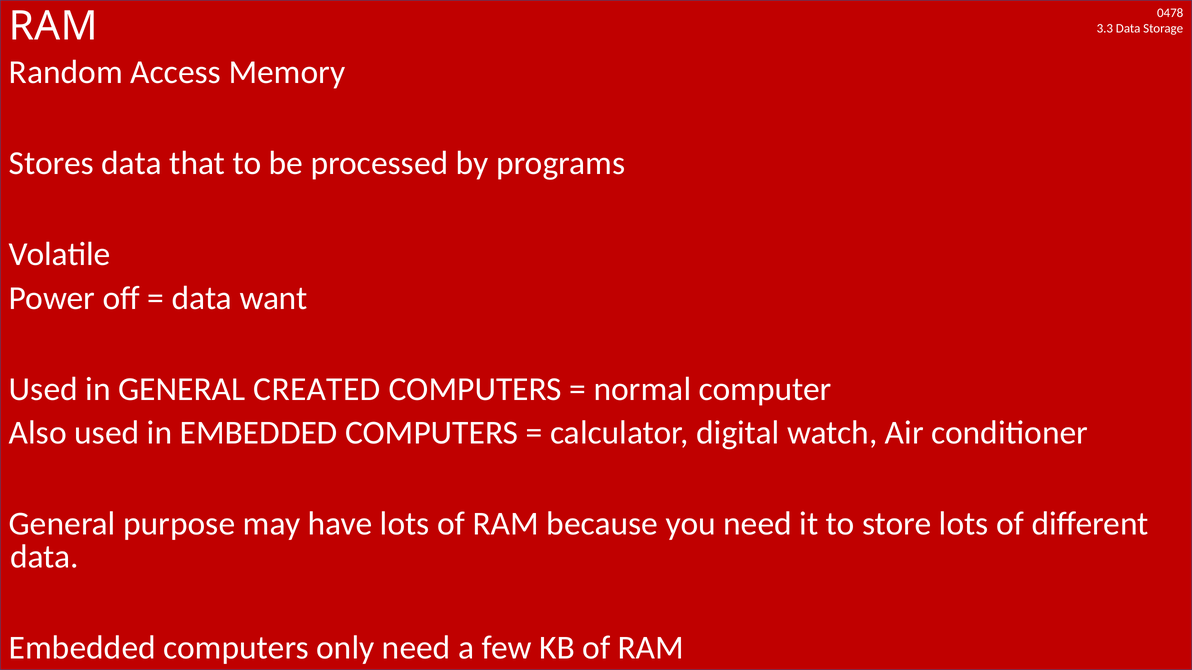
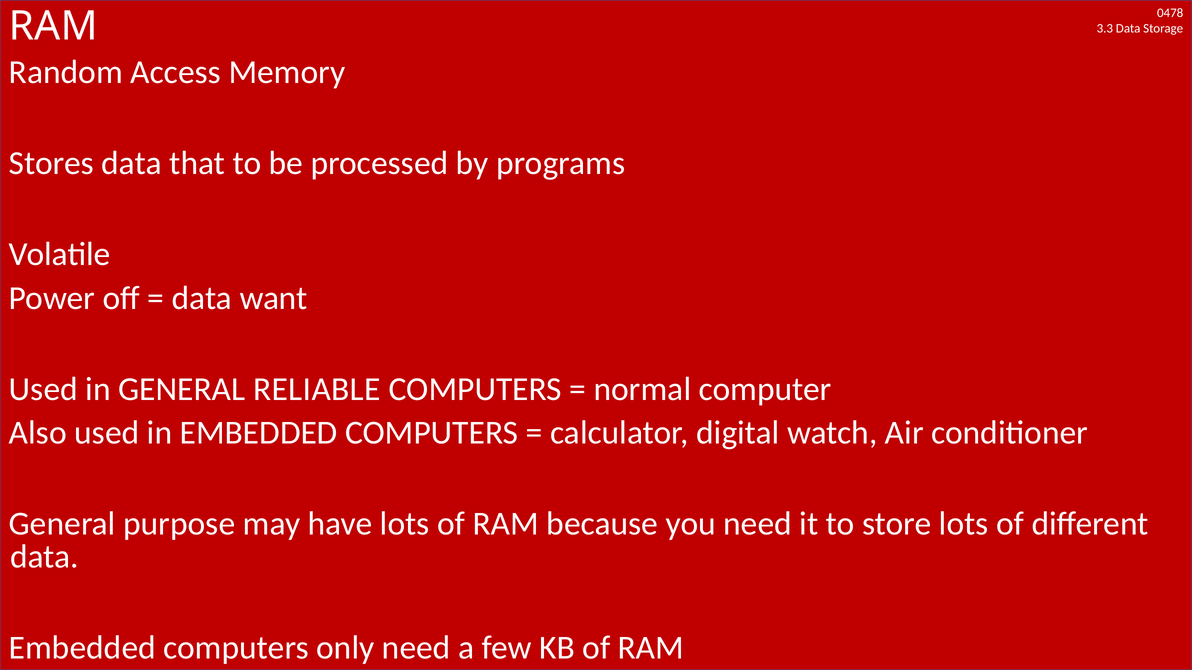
CREATED: CREATED -> RELIABLE
